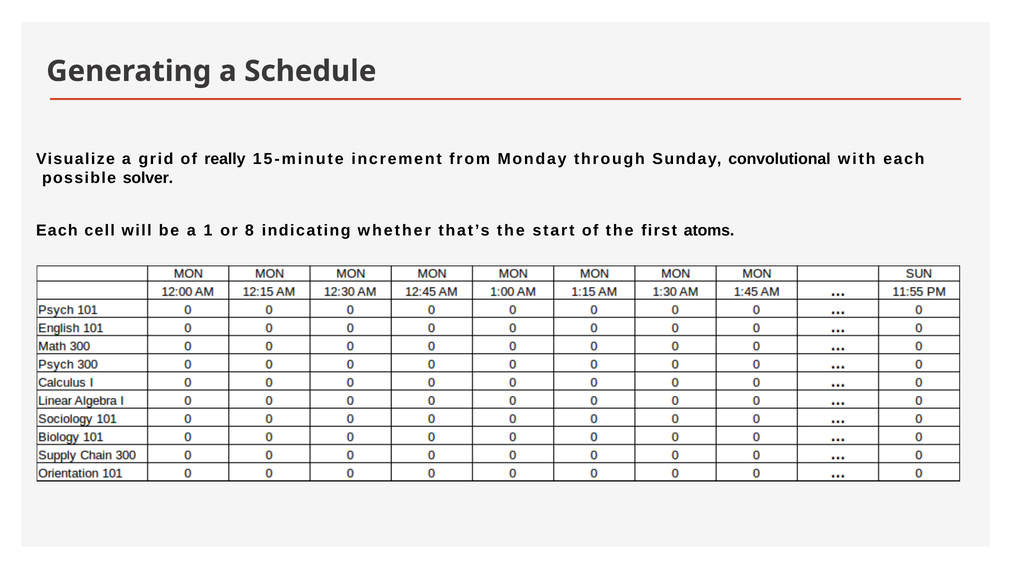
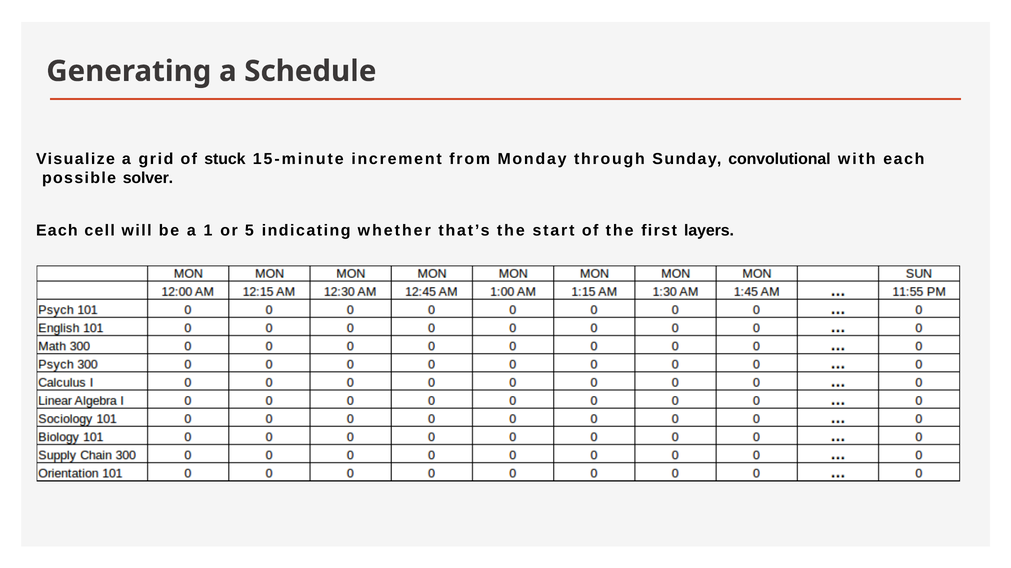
really: really -> stuck
8: 8 -> 5
atoms: atoms -> layers
